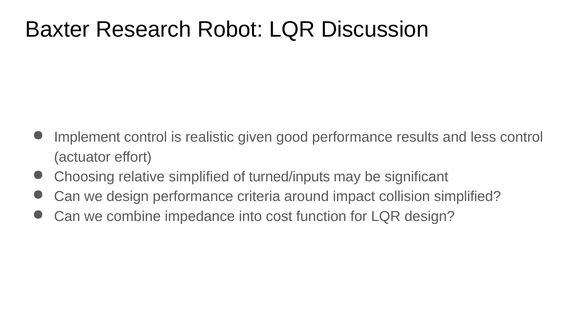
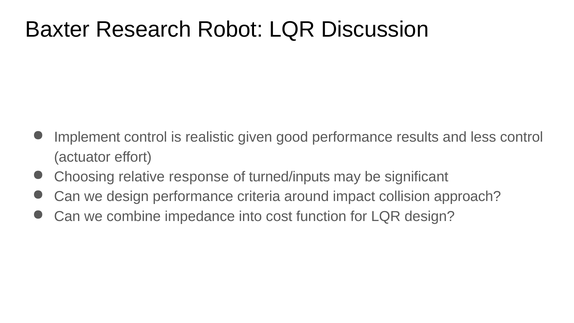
relative simplified: simplified -> response
collision simplified: simplified -> approach
